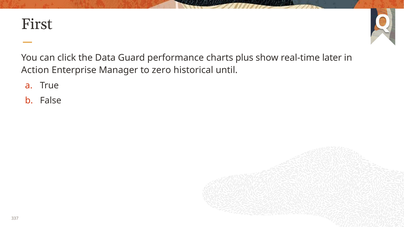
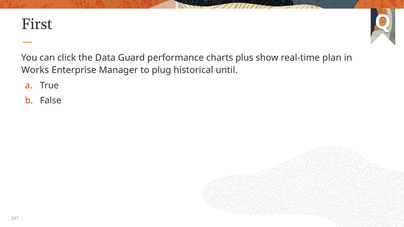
later: later -> plan
Action: Action -> Works
zero: zero -> plug
